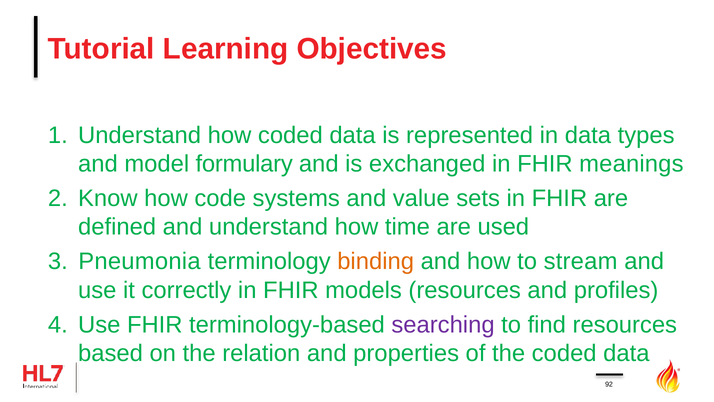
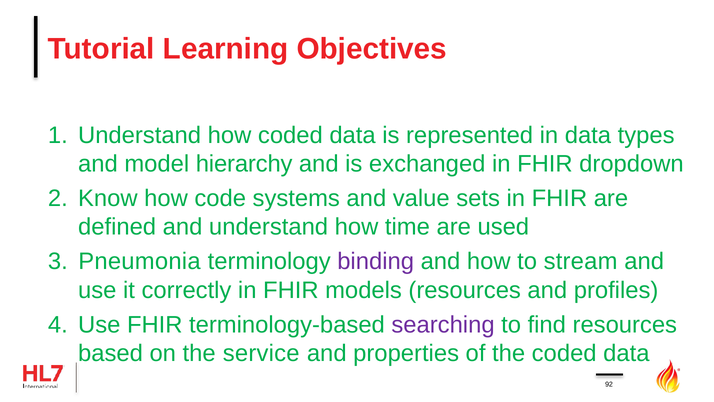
formulary: formulary -> hierarchy
meanings: meanings -> dropdown
binding colour: orange -> purple
relation: relation -> service
